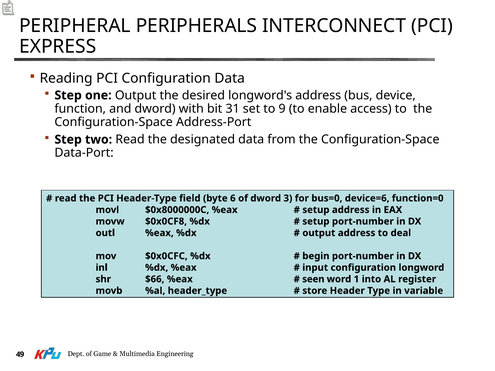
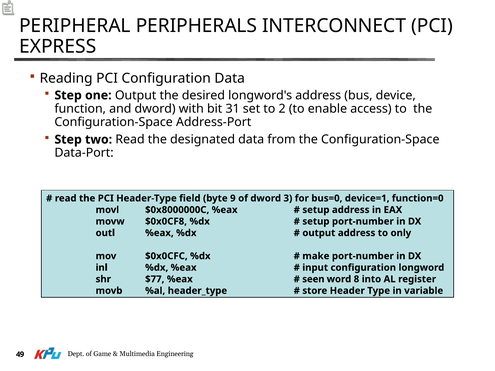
9: 9 -> 2
6: 6 -> 9
device=6: device=6 -> device=1
deal: deal -> only
begin: begin -> make
$66: $66 -> $77
1: 1 -> 8
